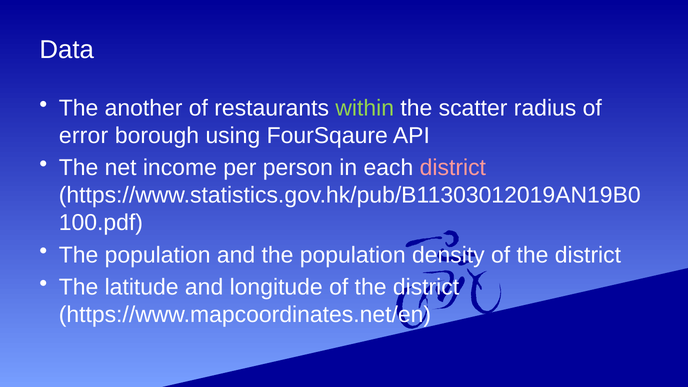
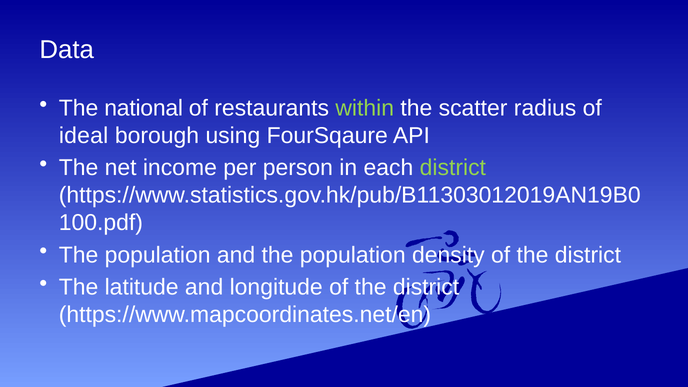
another: another -> national
error: error -> ideal
district at (453, 168) colour: pink -> light green
